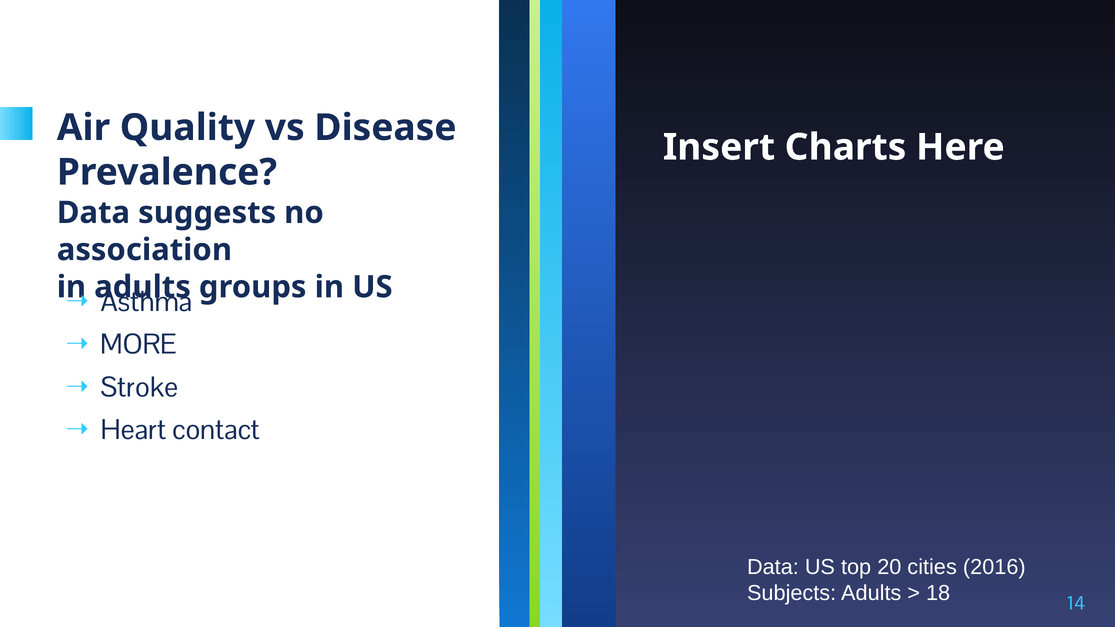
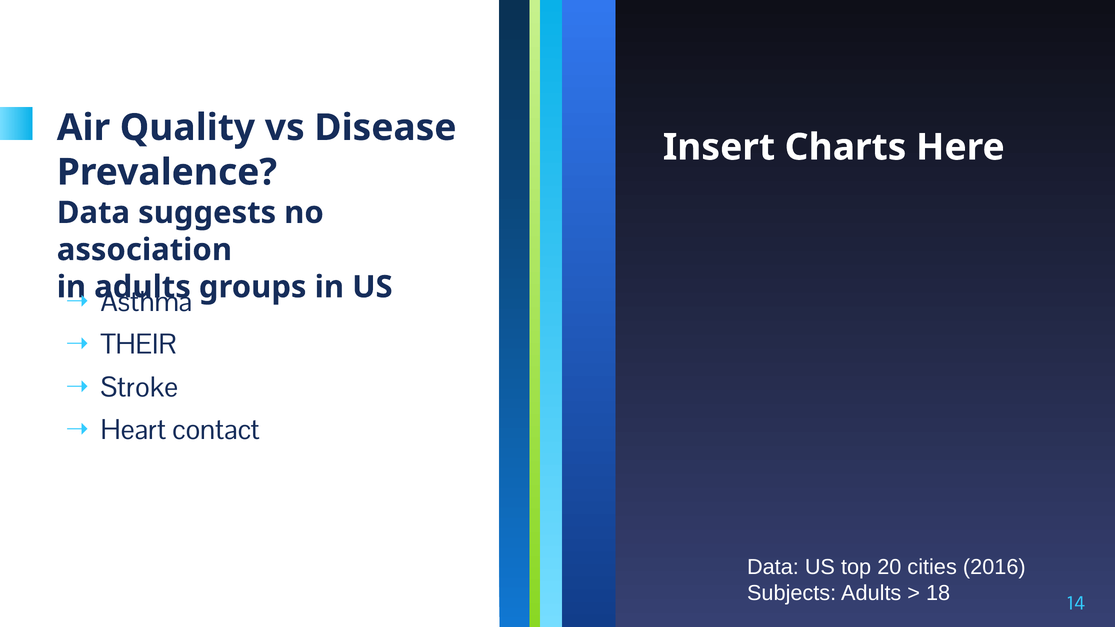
MORE: MORE -> THEIR
